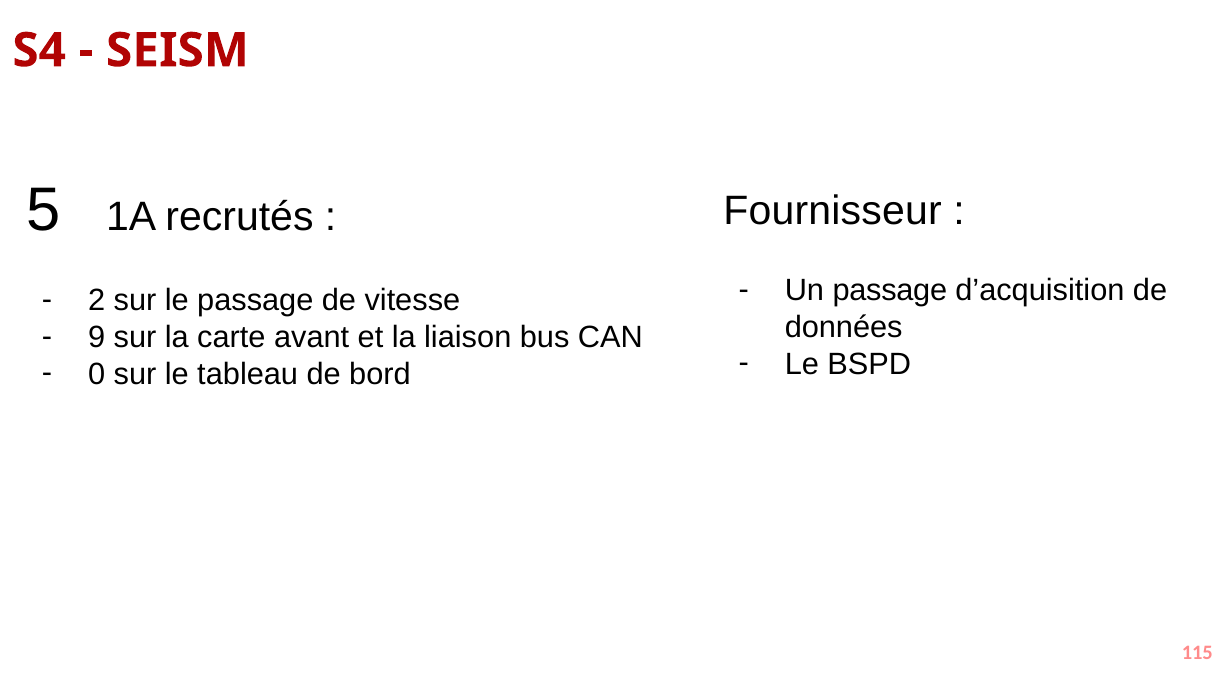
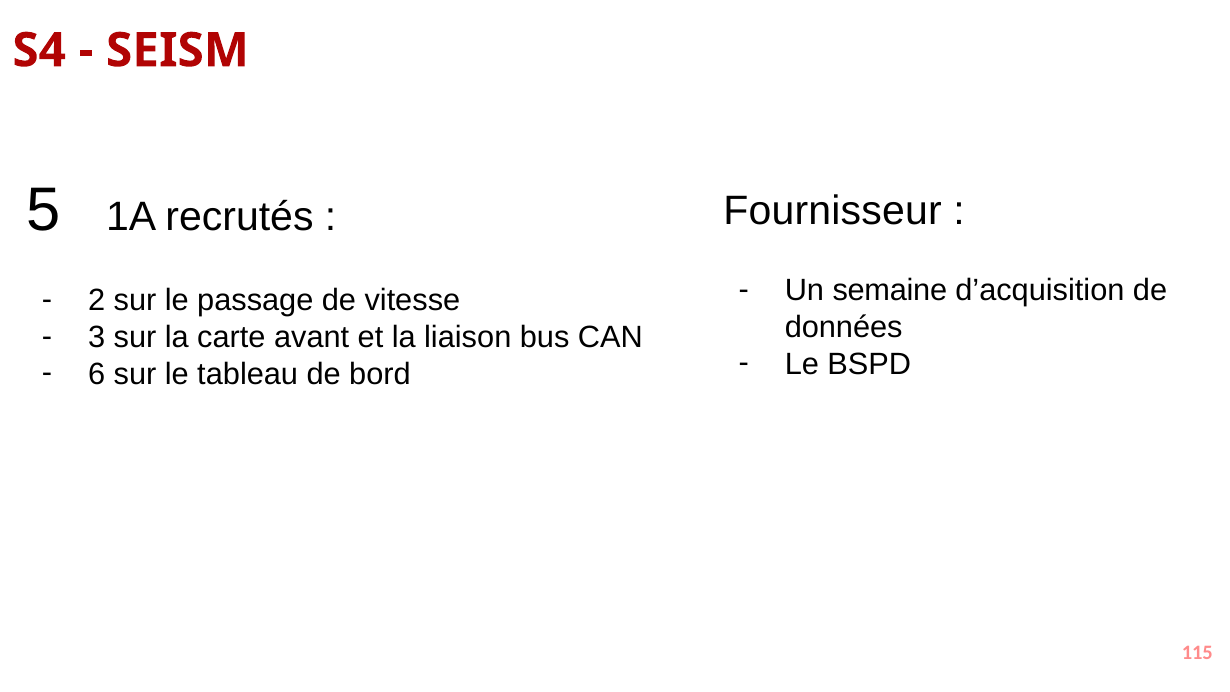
Un passage: passage -> semaine
9: 9 -> 3
0: 0 -> 6
